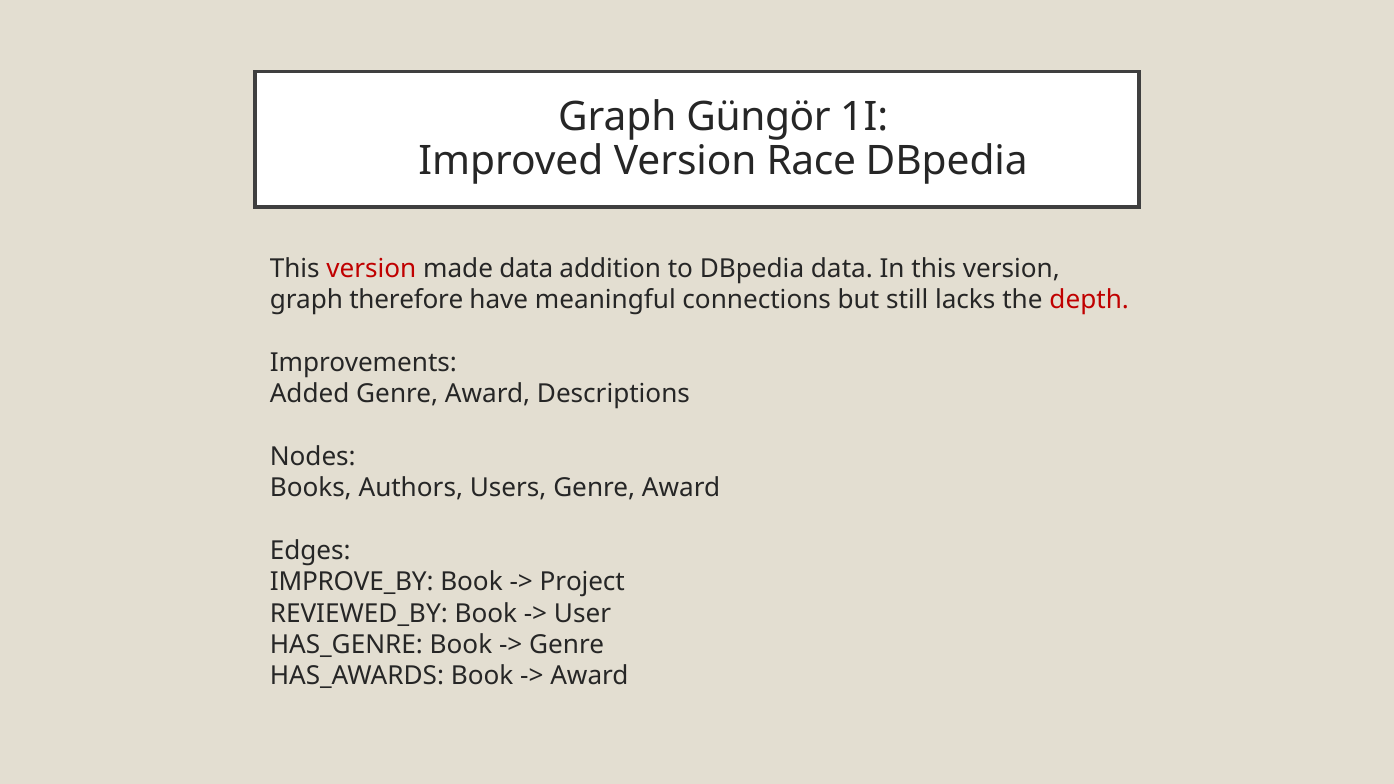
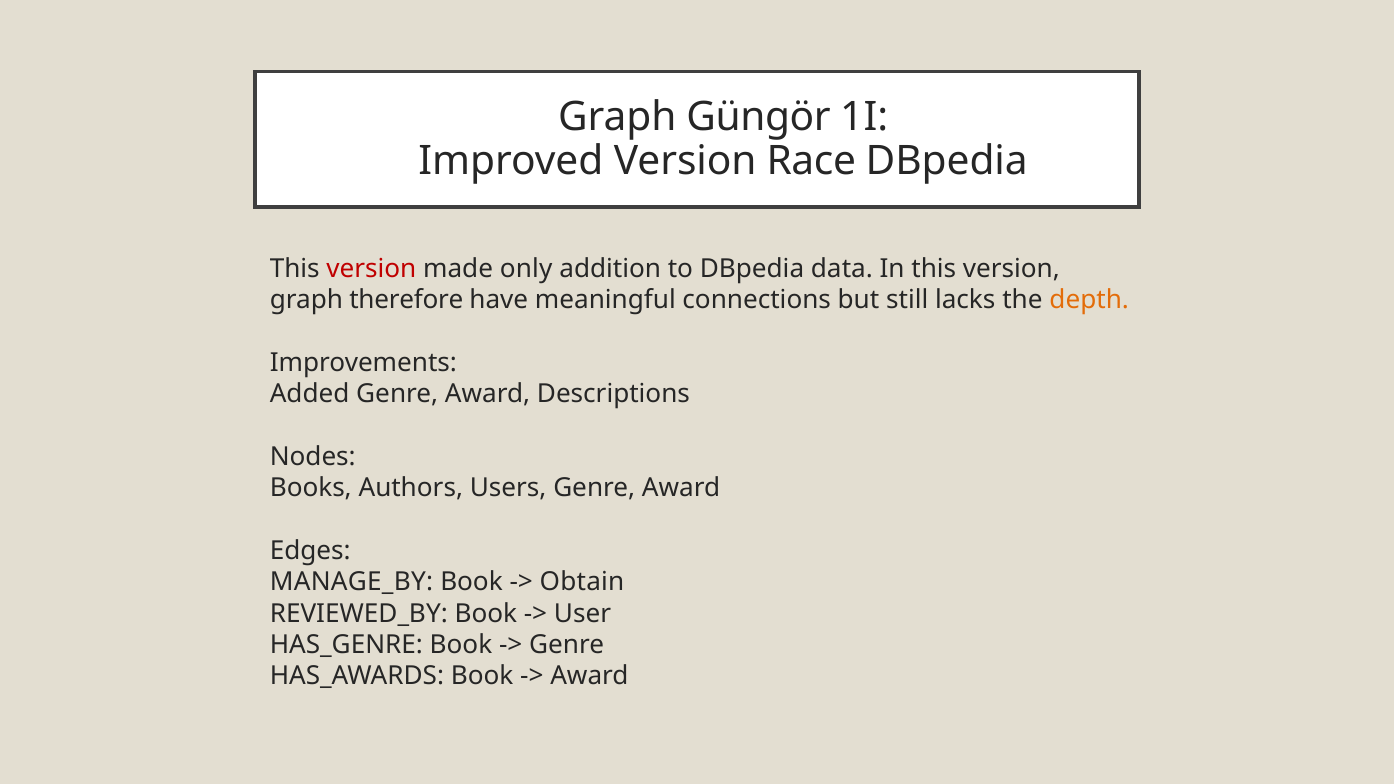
made data: data -> only
depth colour: red -> orange
IMPROVE_BY: IMPROVE_BY -> MANAGE_BY
Project: Project -> Obtain
